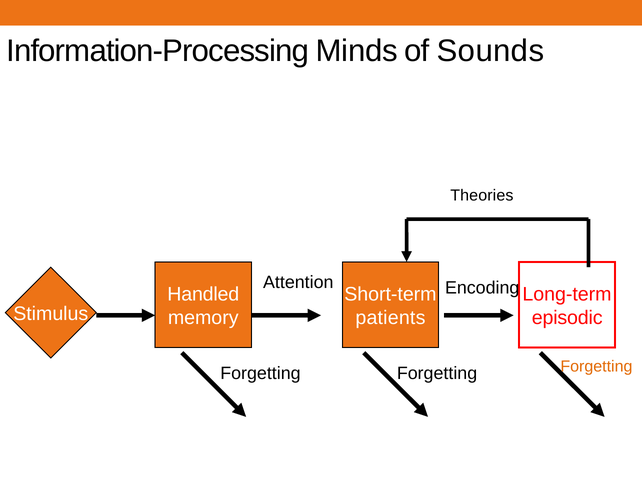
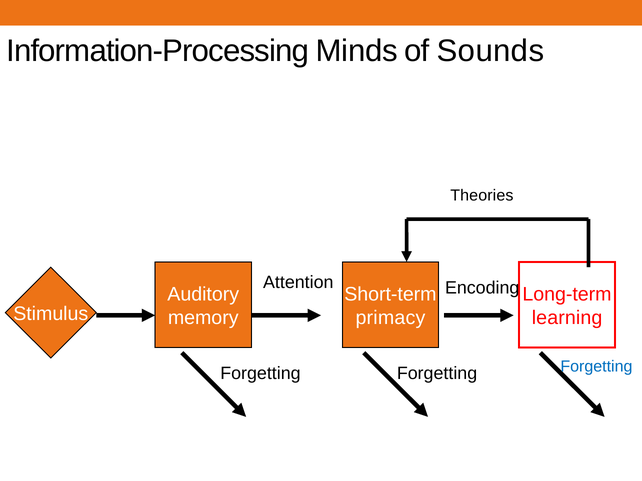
Handled: Handled -> Auditory
patients: patients -> primacy
episodic: episodic -> learning
Forgetting at (596, 367) colour: orange -> blue
